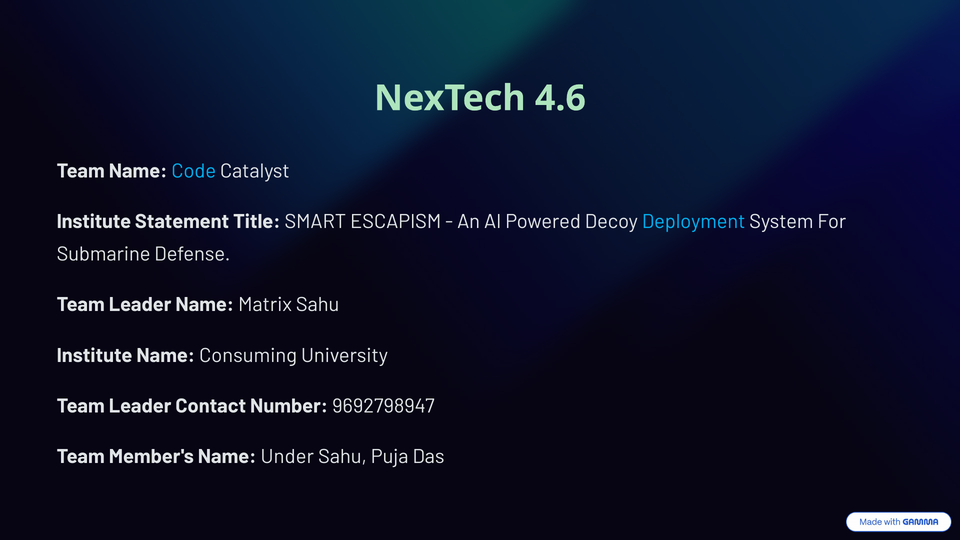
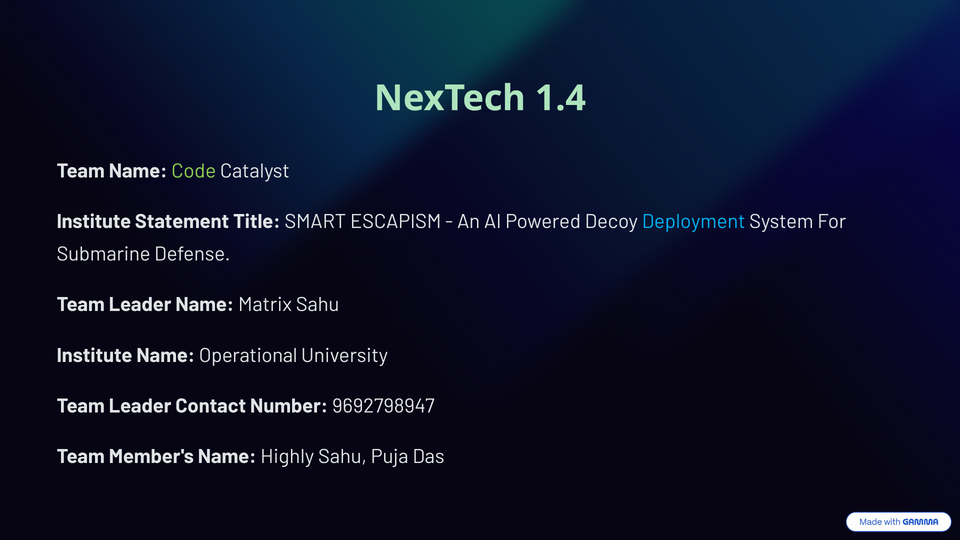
4.6: 4.6 -> 1.4
Code colour: light blue -> light green
Consuming: Consuming -> Operational
Under: Under -> Highly
